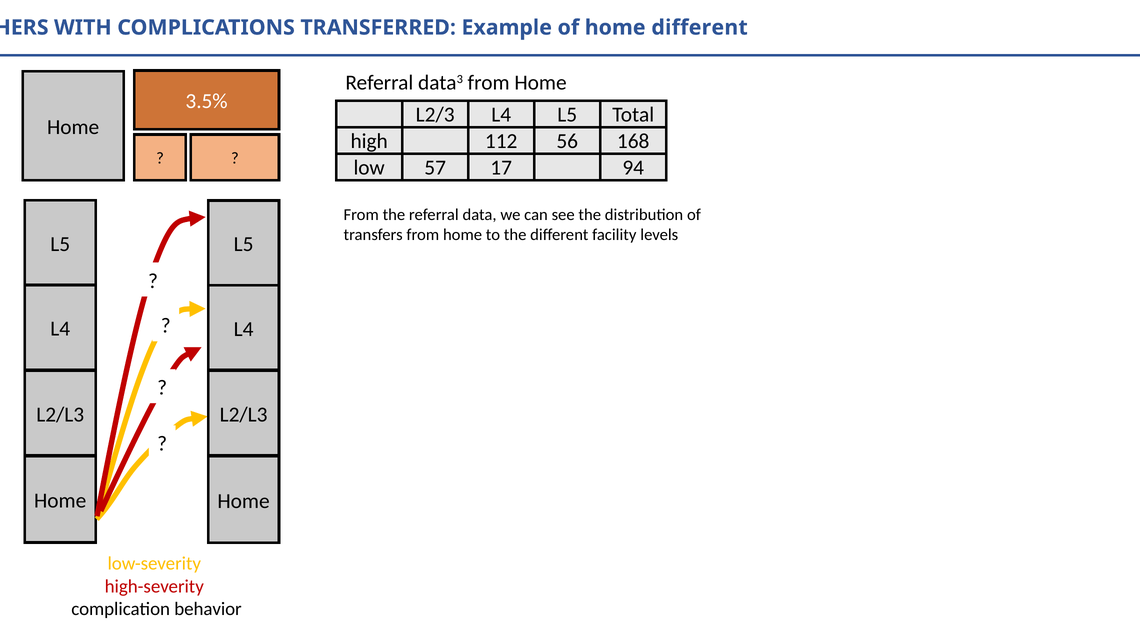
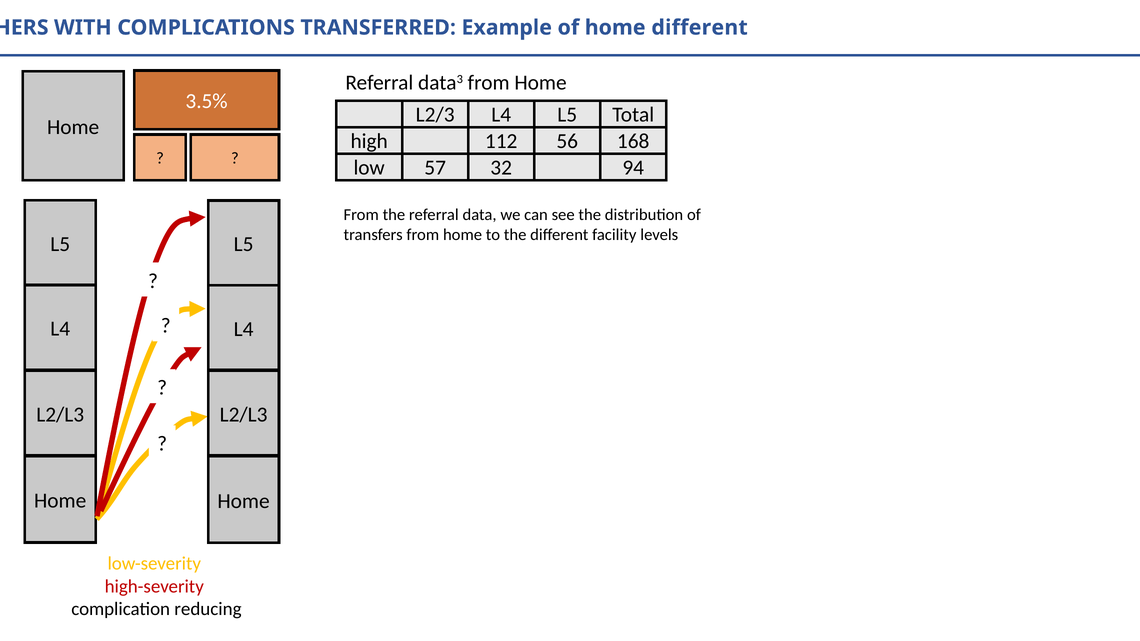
17: 17 -> 32
behavior: behavior -> reducing
